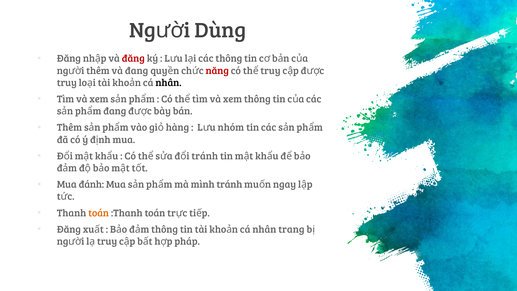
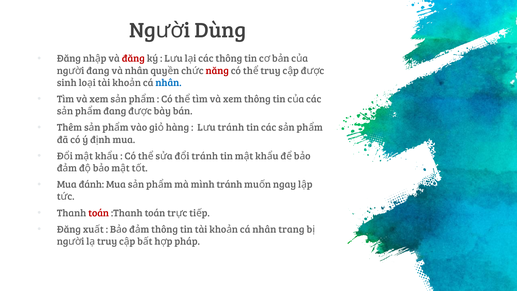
thêm at (98, 71): thêm -> đang
và đang: đang -> nhân
truy at (67, 83): truy -> sinh
nhân at (168, 83) colour: black -> blue
nhóm at (231, 128): nhóm -> tránh
toán at (99, 213) colour: orange -> red
